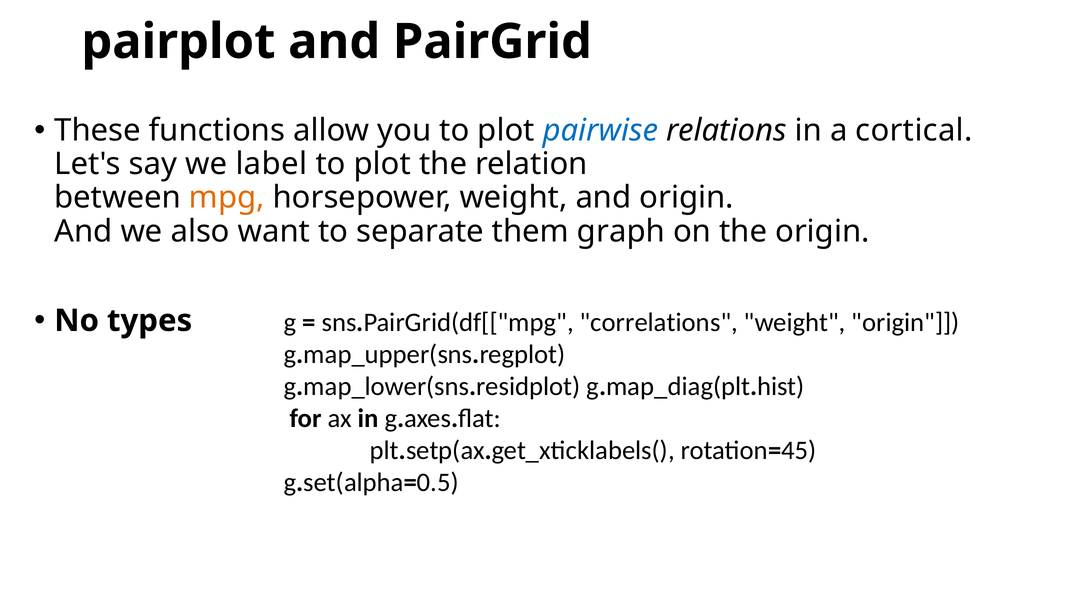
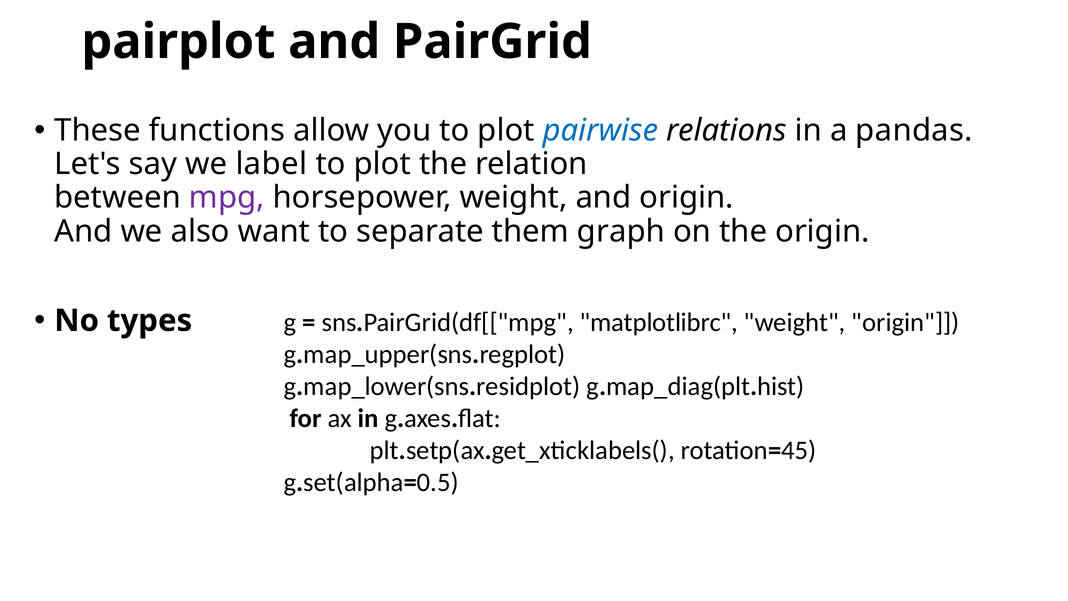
cortical: cortical -> pandas
mpg colour: orange -> purple
correlations: correlations -> matplotlibrc
